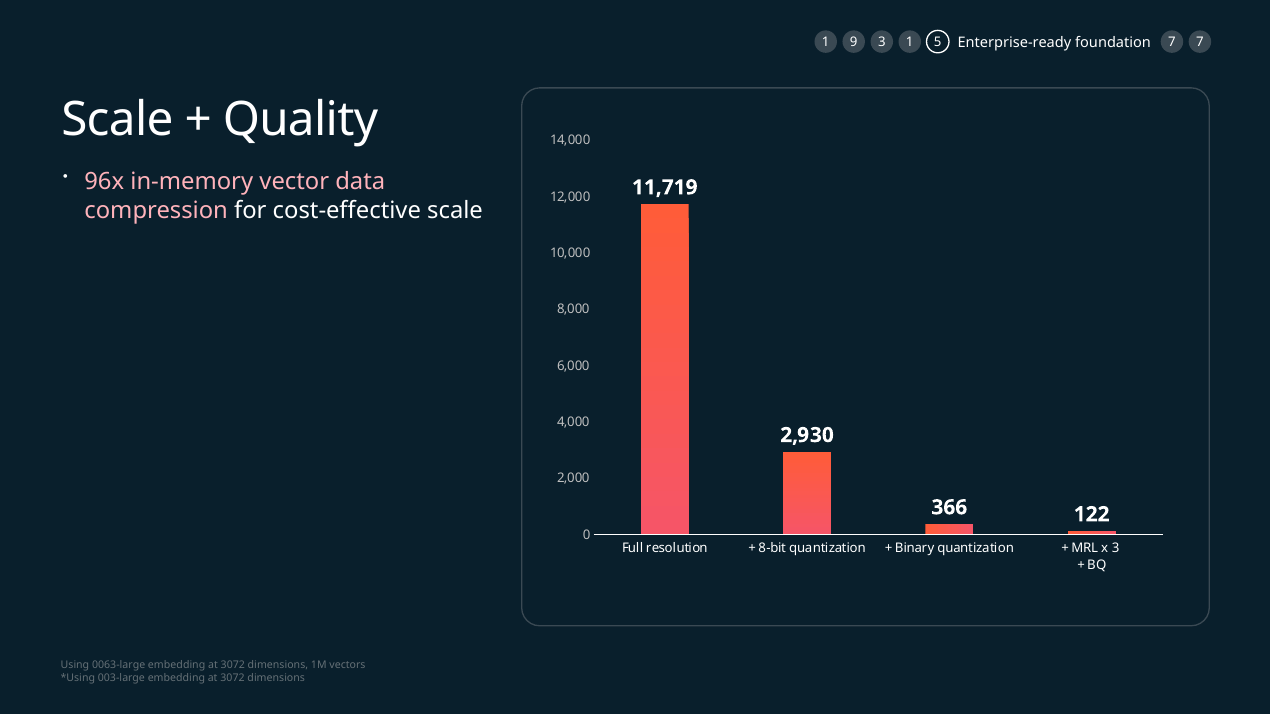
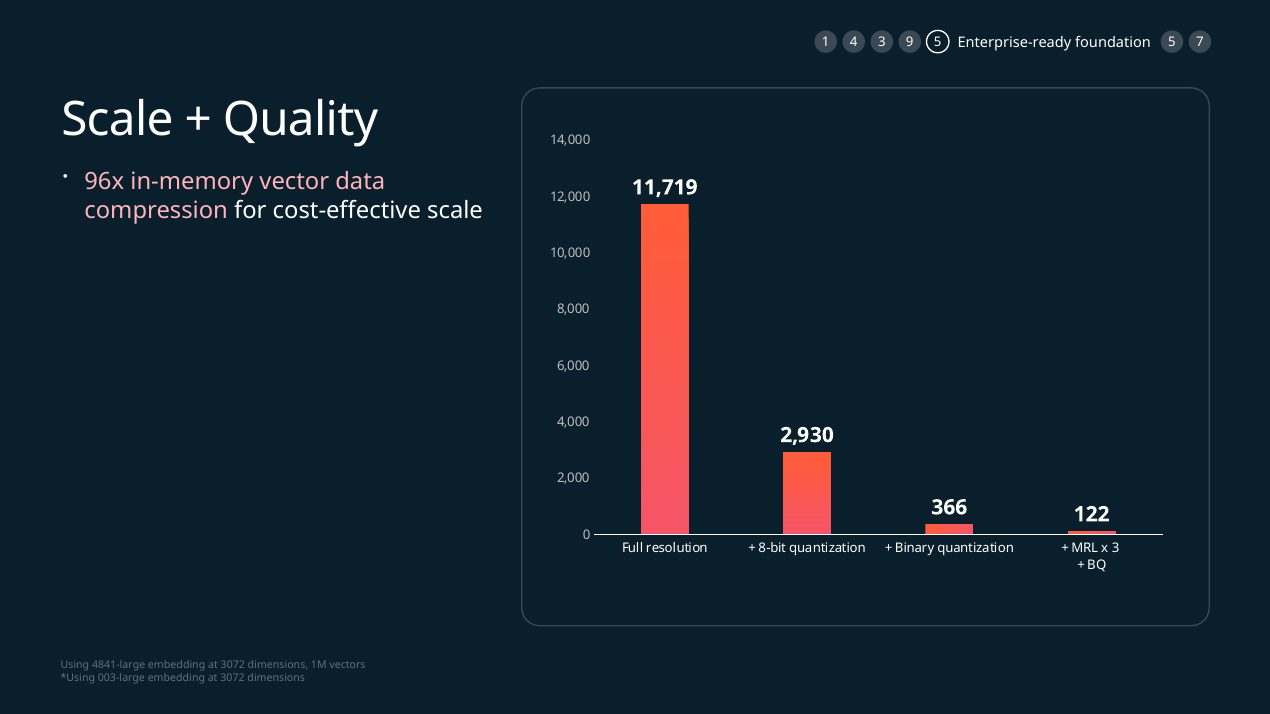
9: 9 -> 4
3 1: 1 -> 9
5 7: 7 -> 5
0063-large: 0063-large -> 4841-large
